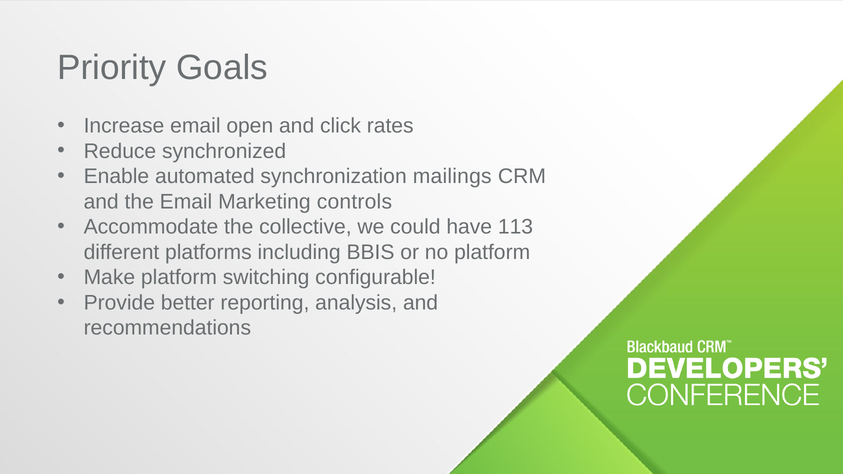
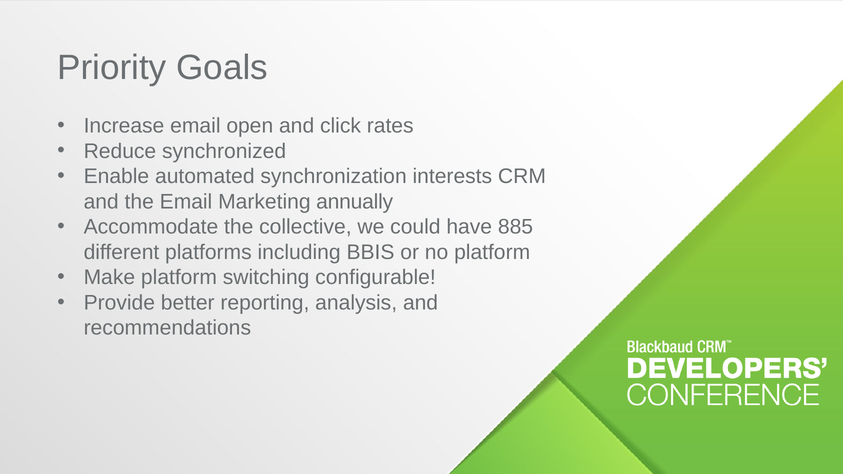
mailings: mailings -> interests
controls: controls -> annually
113: 113 -> 885
